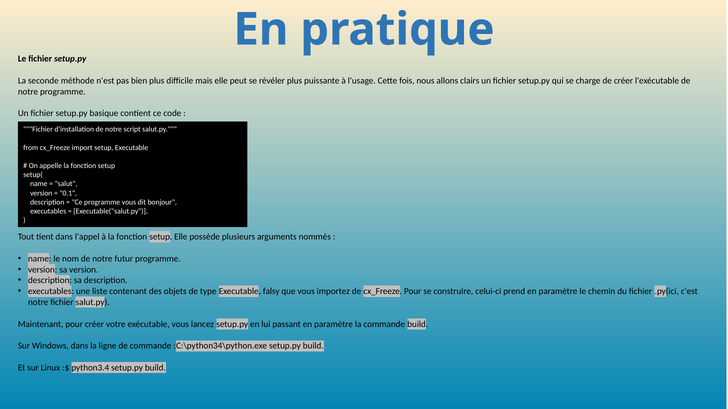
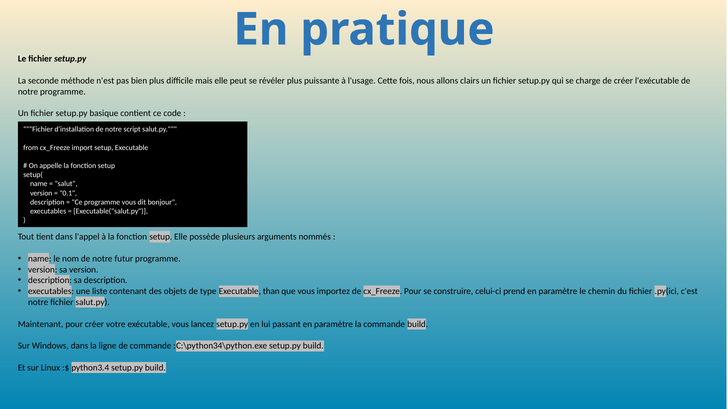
falsy: falsy -> than
